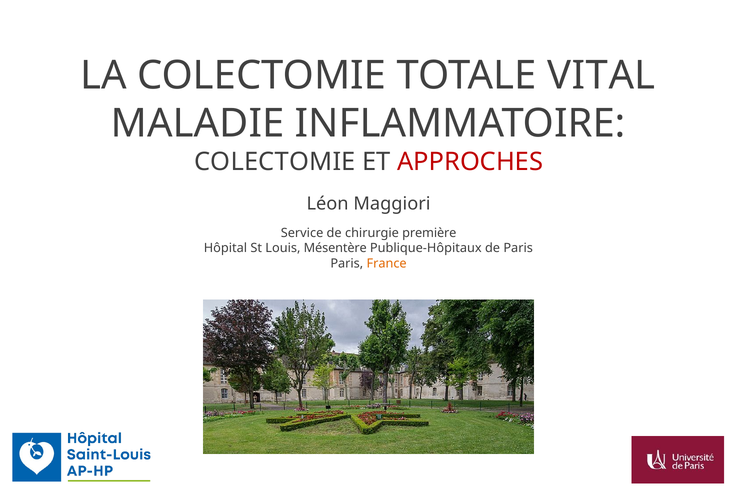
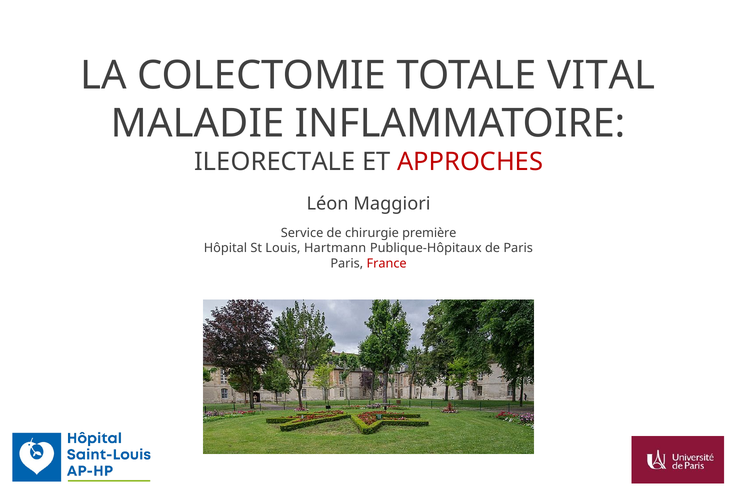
COLECTOMIE at (275, 162): COLECTOMIE -> ILEORECTALE
Mésentère: Mésentère -> Hartmann
France colour: orange -> red
